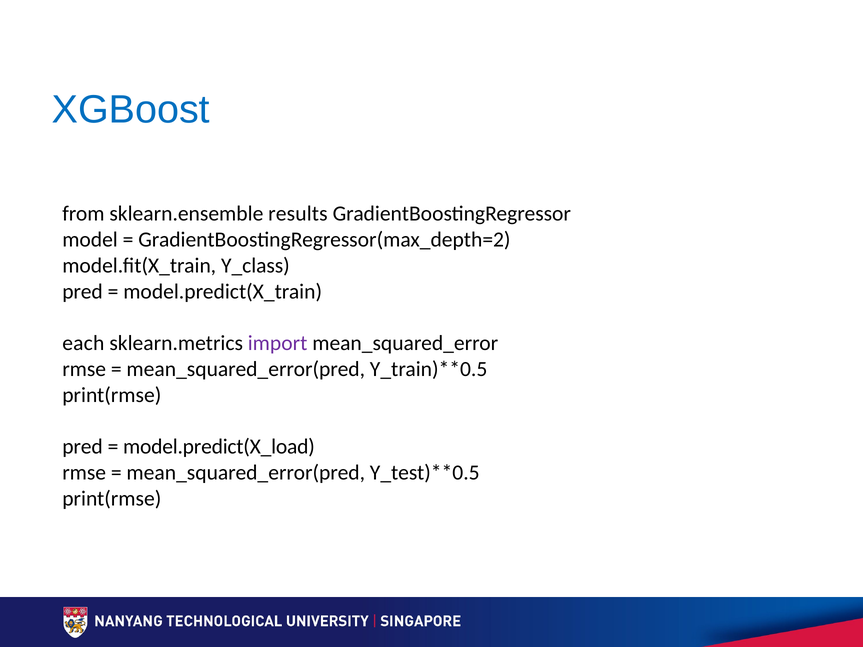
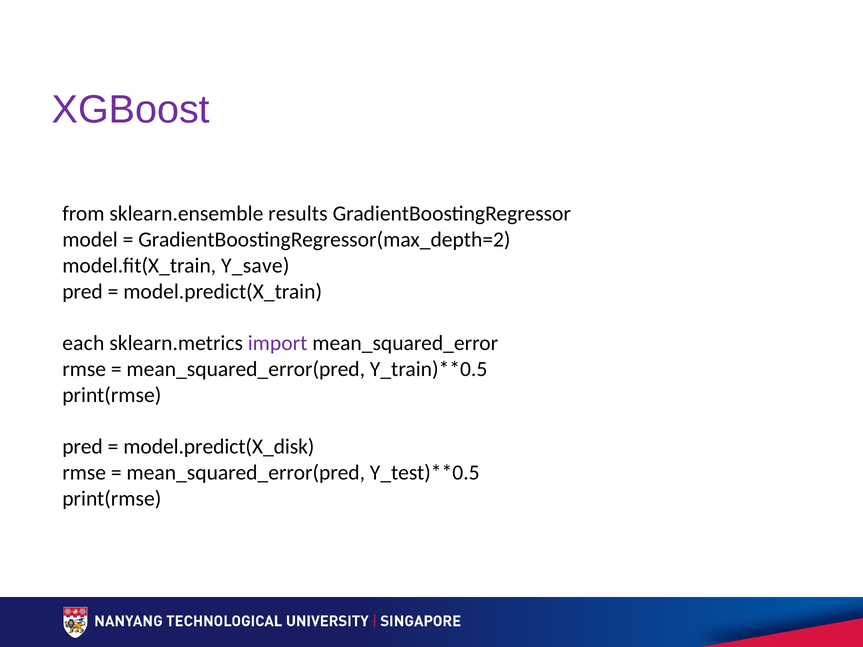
XGBoost colour: blue -> purple
Y_class: Y_class -> Y_save
model.predict(X_load: model.predict(X_load -> model.predict(X_disk
